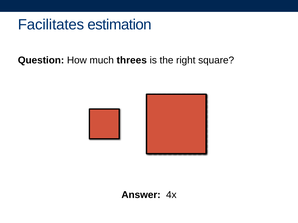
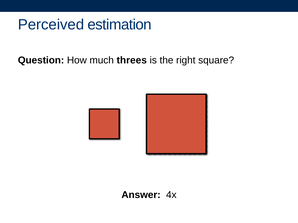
Facilitates: Facilitates -> Perceived
